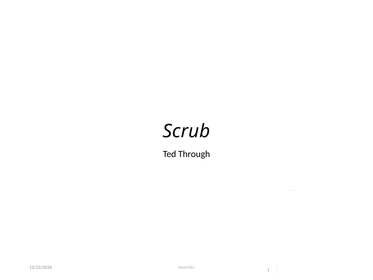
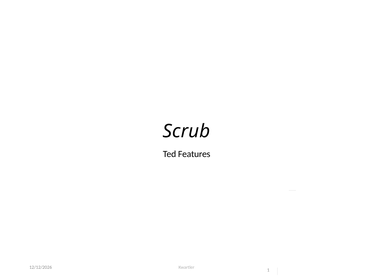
Through: Through -> Features
